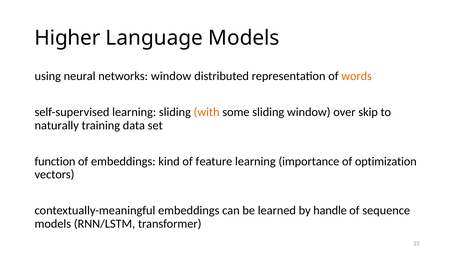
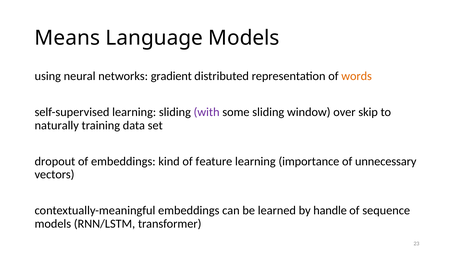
Higher: Higher -> Means
networks window: window -> gradient
with colour: orange -> purple
function: function -> dropout
optimization: optimization -> unnecessary
